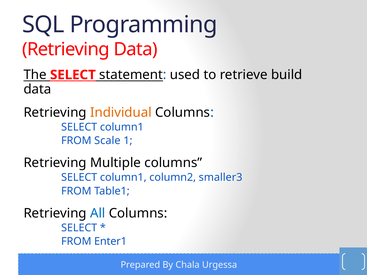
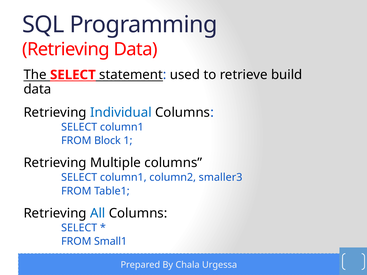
Individual colour: orange -> blue
Scale: Scale -> Block
Enter1: Enter1 -> Small1
